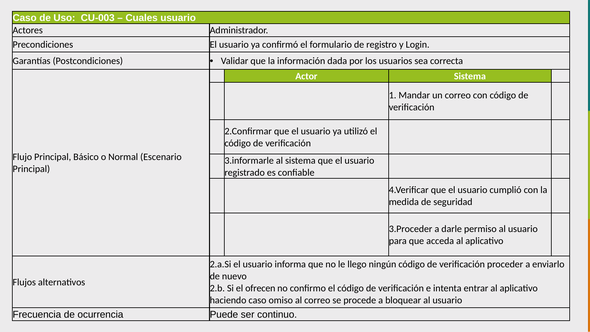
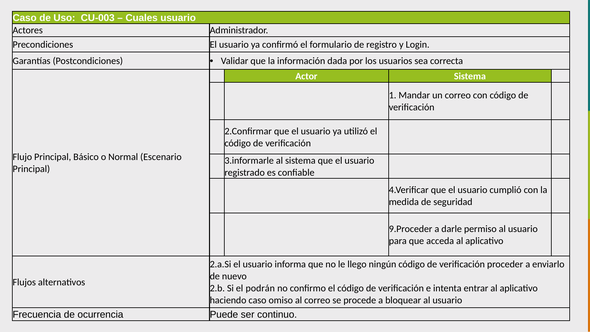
3.Proceder: 3.Proceder -> 9.Proceder
ofrecen: ofrecen -> podrán
